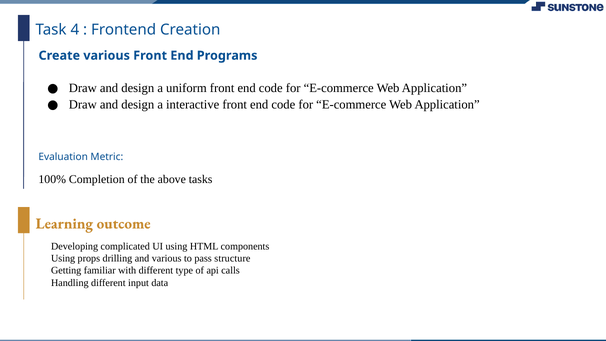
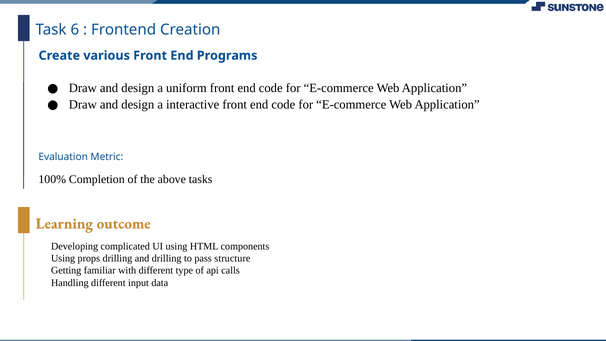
4: 4 -> 6
and various: various -> drilling
